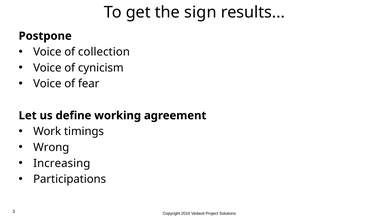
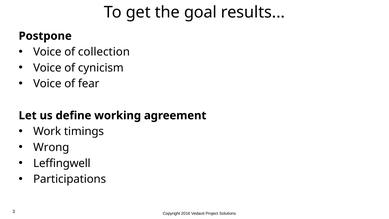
sign: sign -> goal
Increasing: Increasing -> Leffingwell
